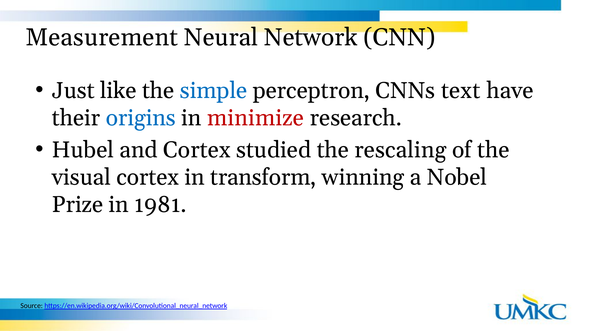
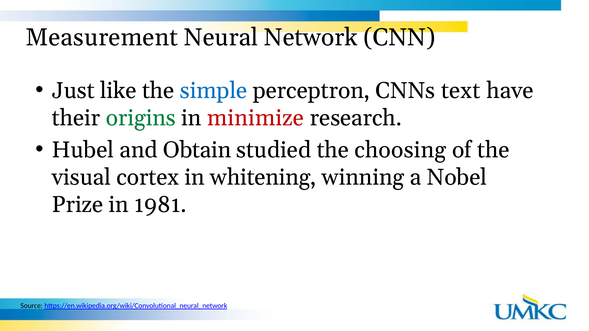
origins colour: blue -> green
and Cortex: Cortex -> Obtain
rescaling: rescaling -> choosing
transform: transform -> whitening
